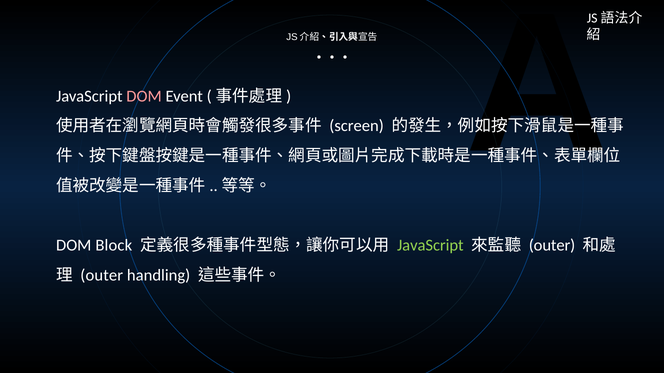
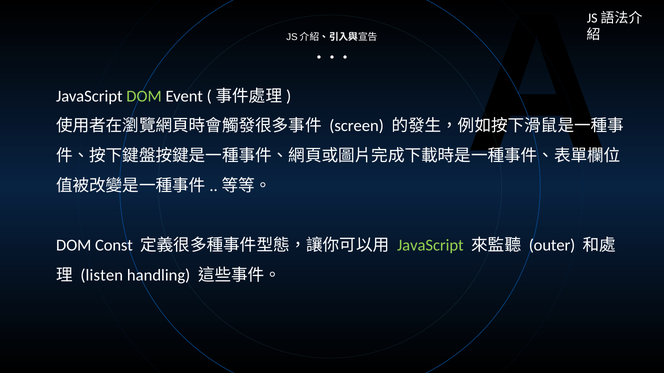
DOM at (144, 96) colour: pink -> light green
Block: Block -> Const
outer at (102, 275): outer -> listen
